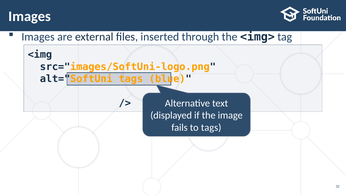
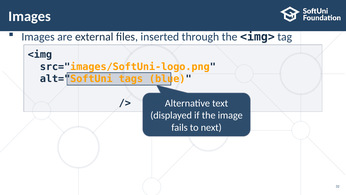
to tags: tags -> next
